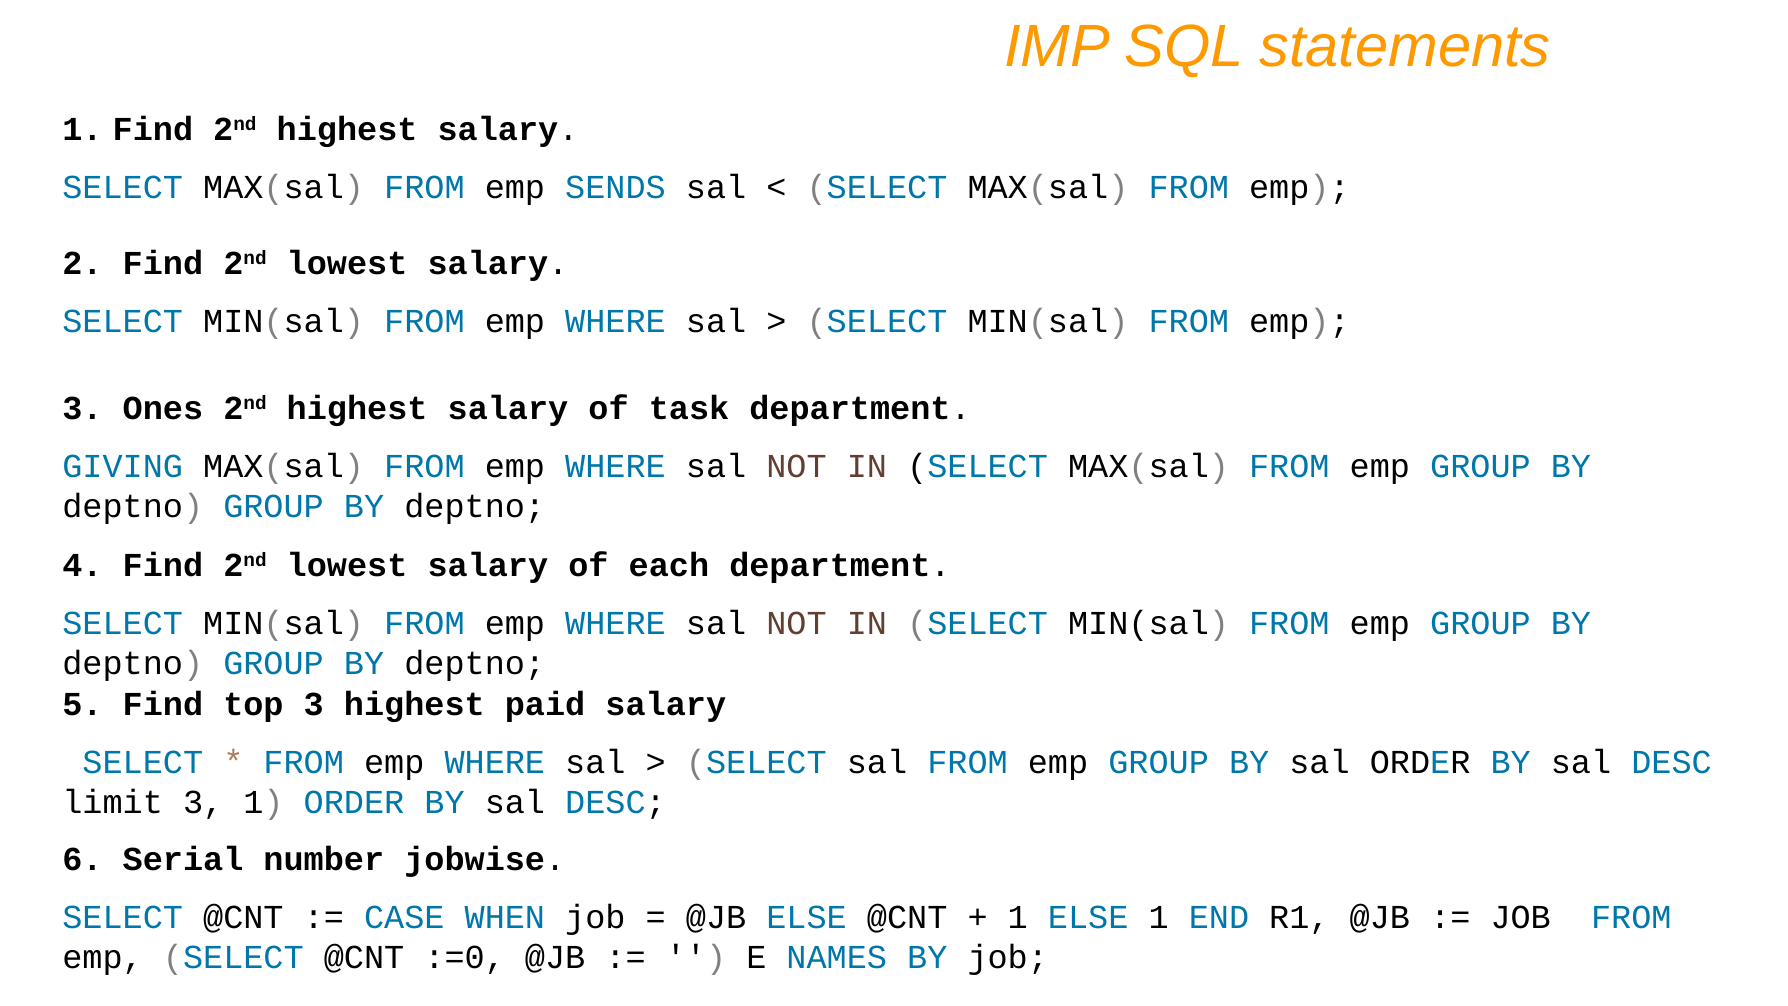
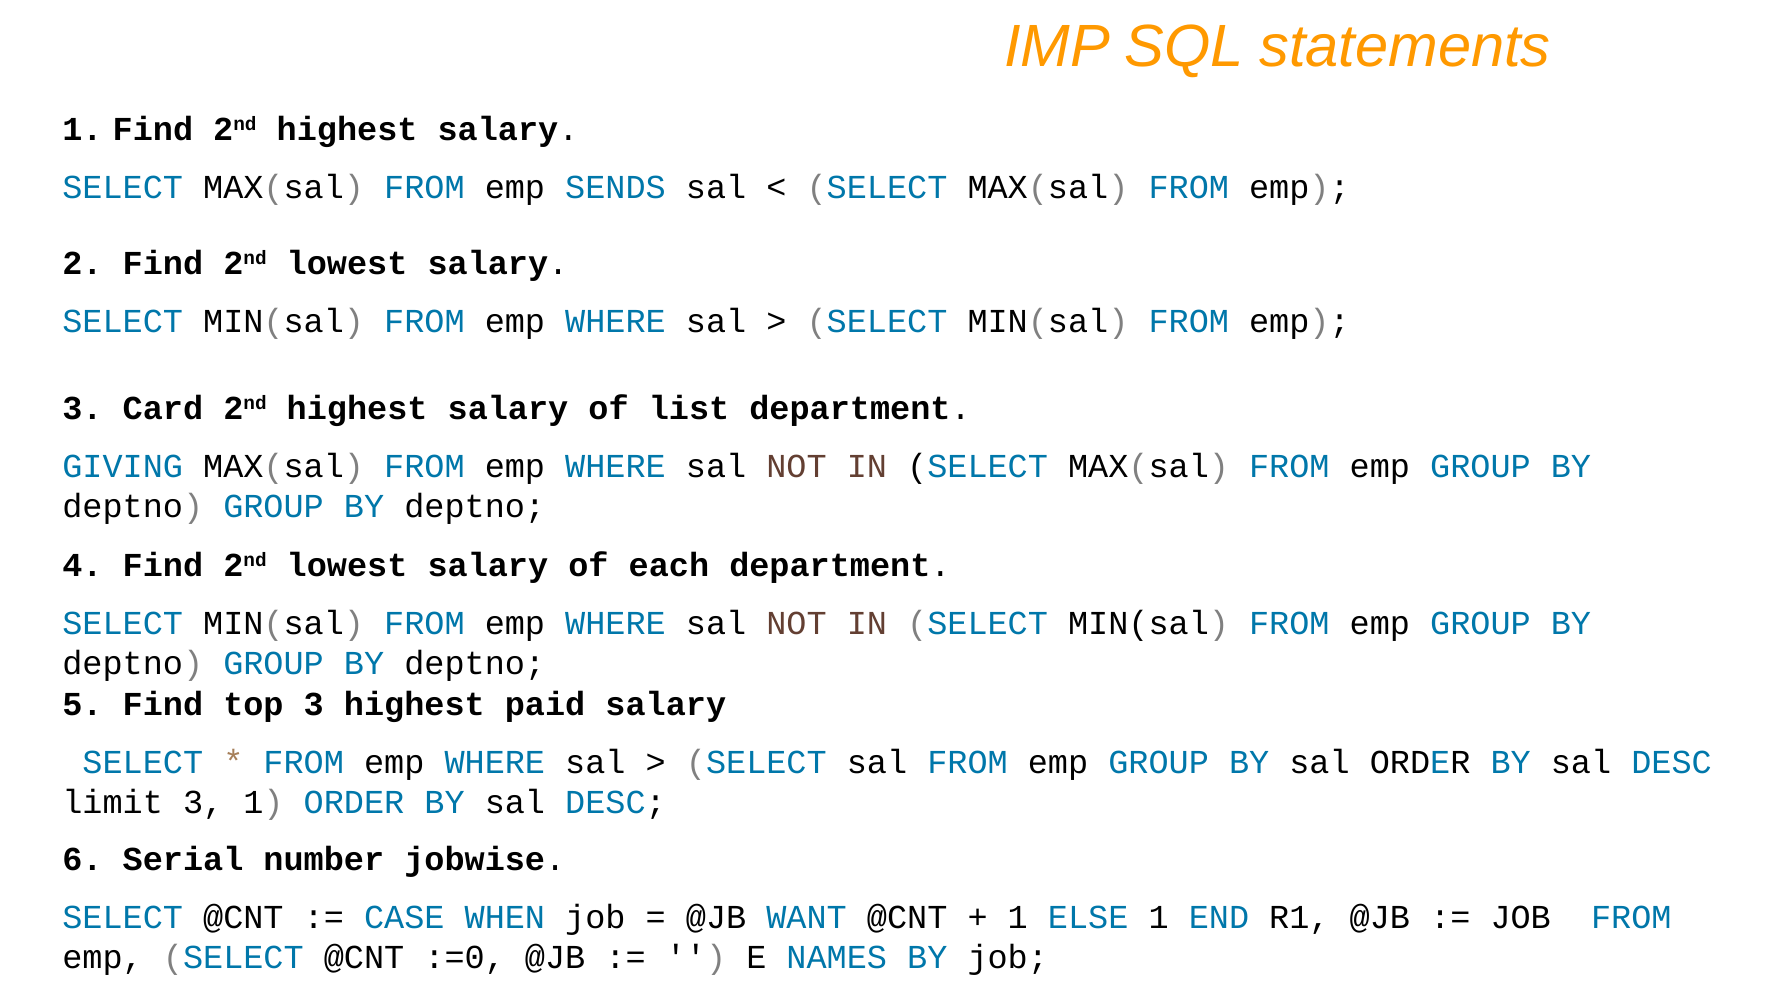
Ones: Ones -> Card
task: task -> list
@JB ELSE: ELSE -> WANT
